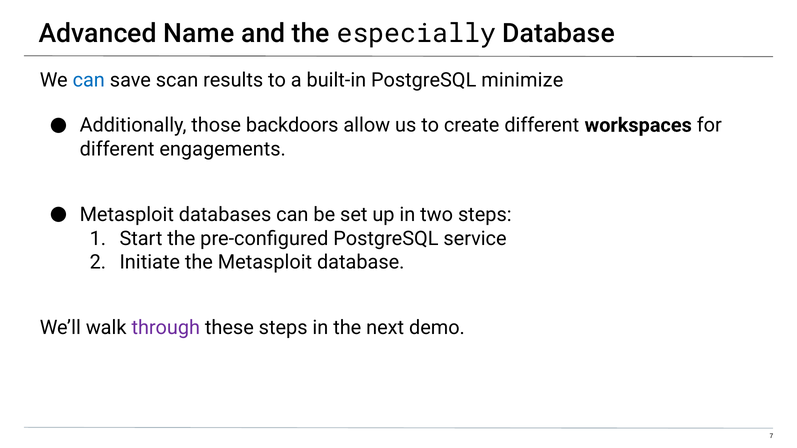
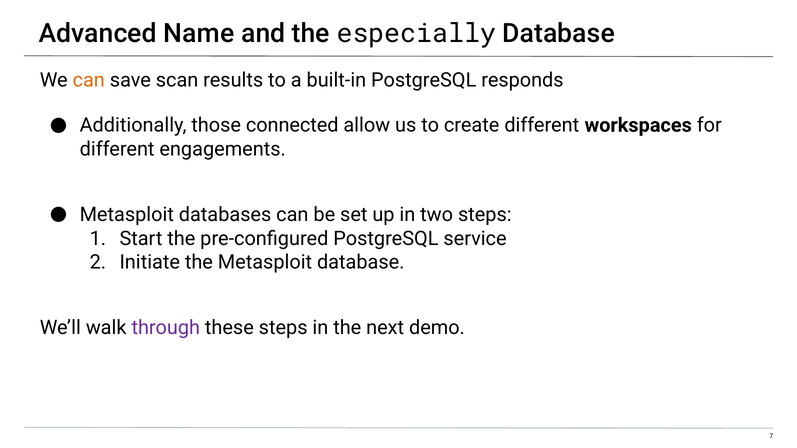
can at (89, 80) colour: blue -> orange
minimize: minimize -> responds
backdoors: backdoors -> connected
